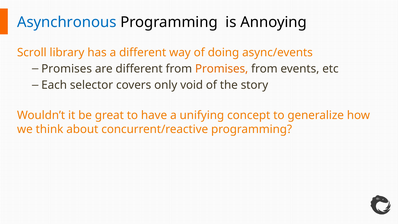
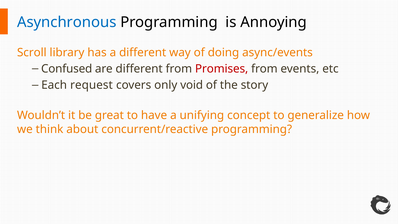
Promises at (67, 69): Promises -> Confused
Promises at (222, 69) colour: orange -> red
selector: selector -> request
